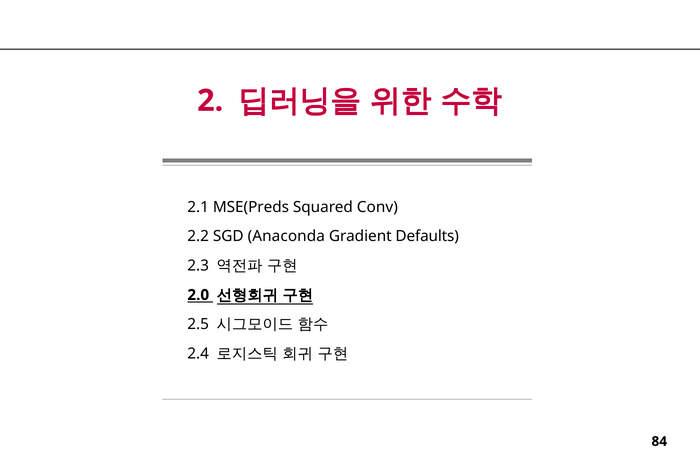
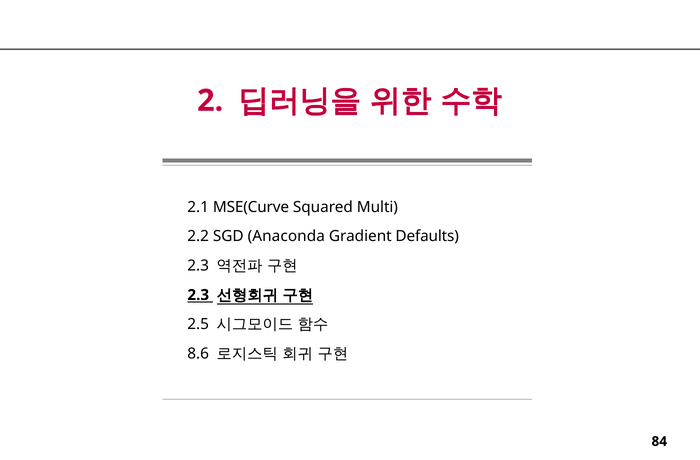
MSE(Preds: MSE(Preds -> MSE(Curve
Conv: Conv -> Multi
2.0 at (198, 295): 2.0 -> 2.3
2.4: 2.4 -> 8.6
